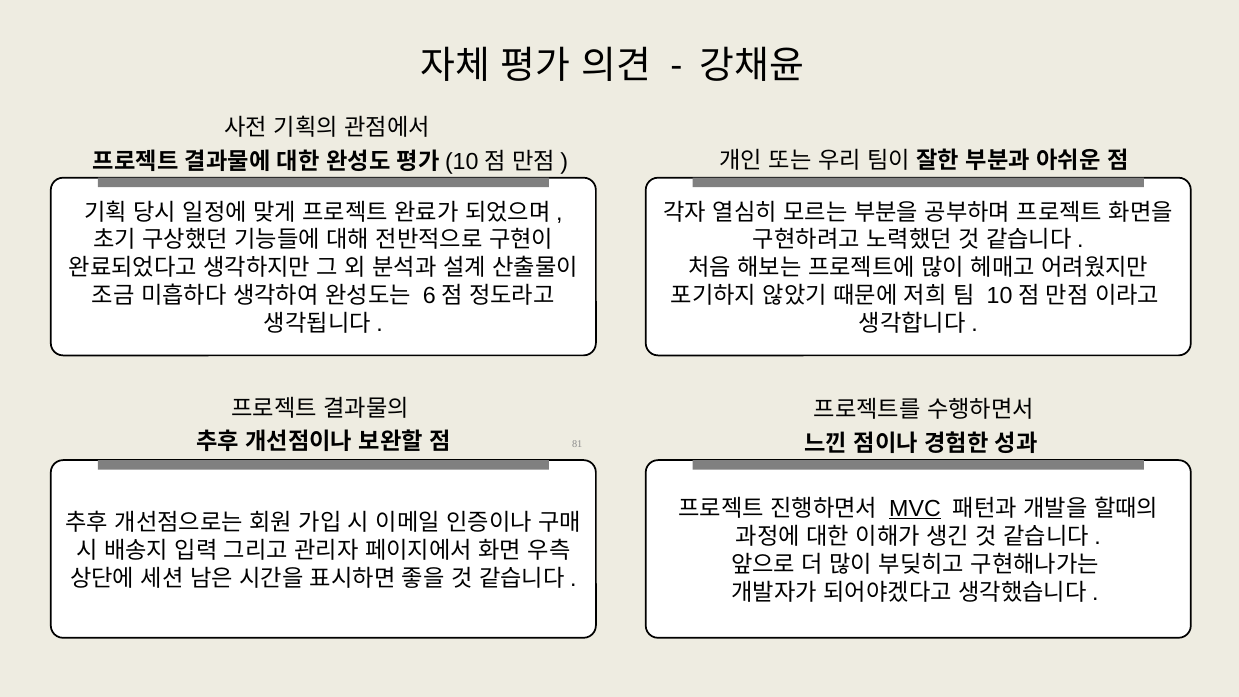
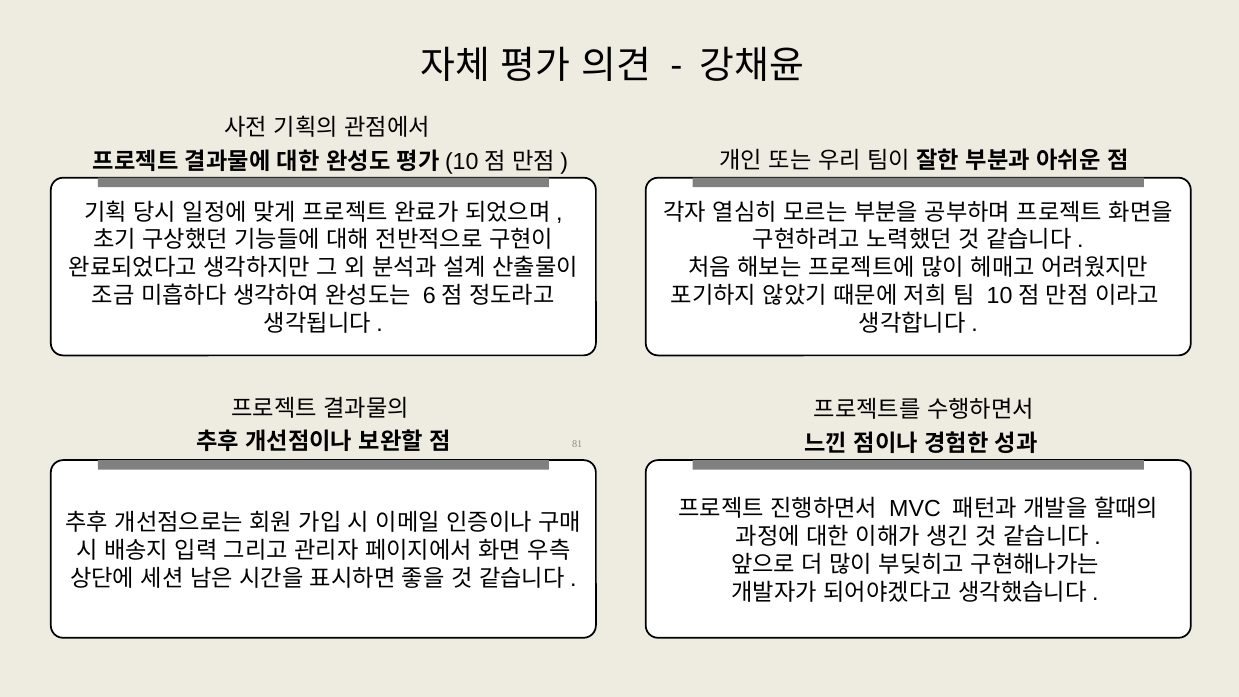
MVC underline: present -> none
